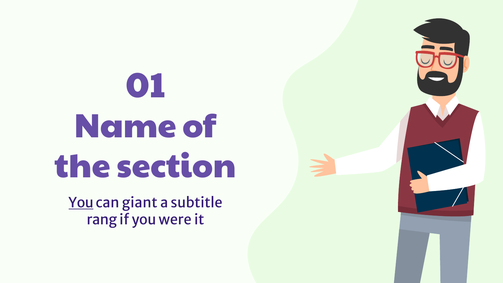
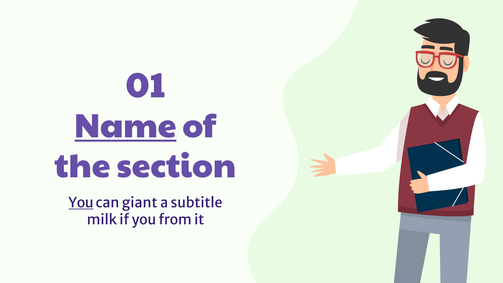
Name underline: none -> present
rang: rang -> milk
were: were -> from
